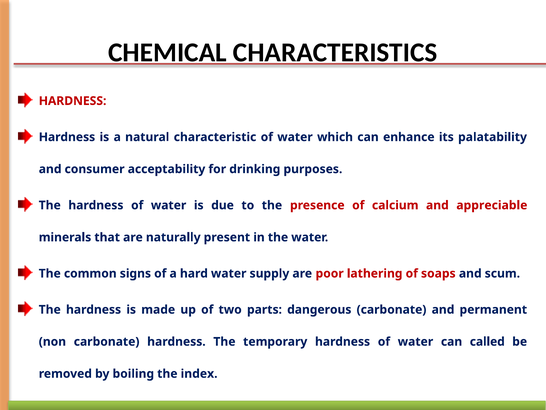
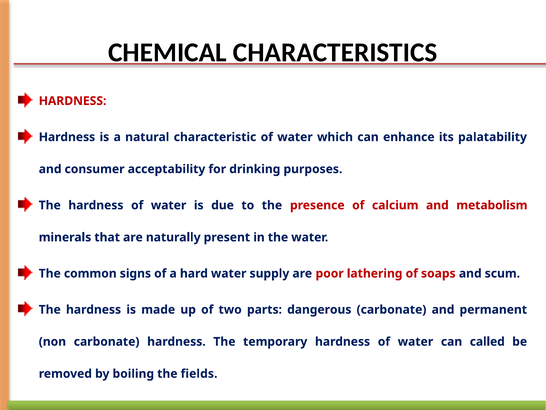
appreciable: appreciable -> metabolism
index: index -> fields
